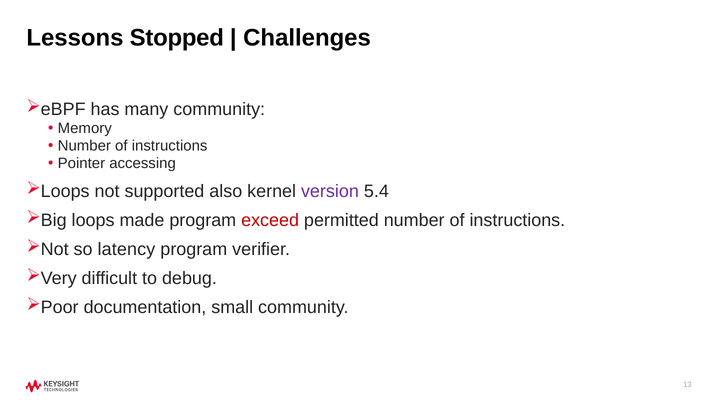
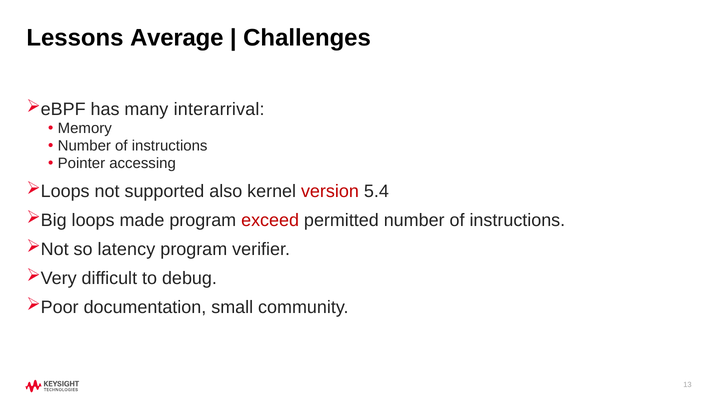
Stopped: Stopped -> Average
many community: community -> interarrival
version colour: purple -> red
